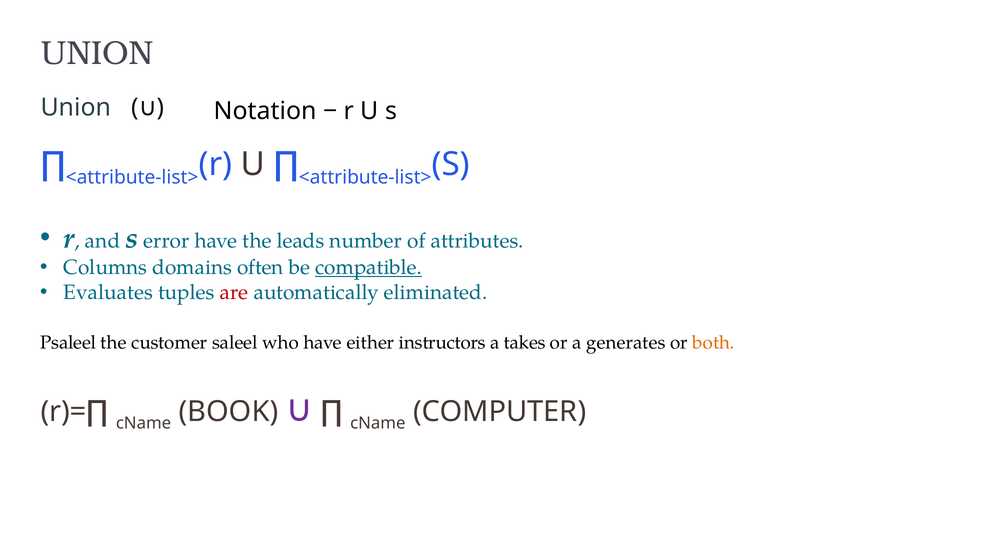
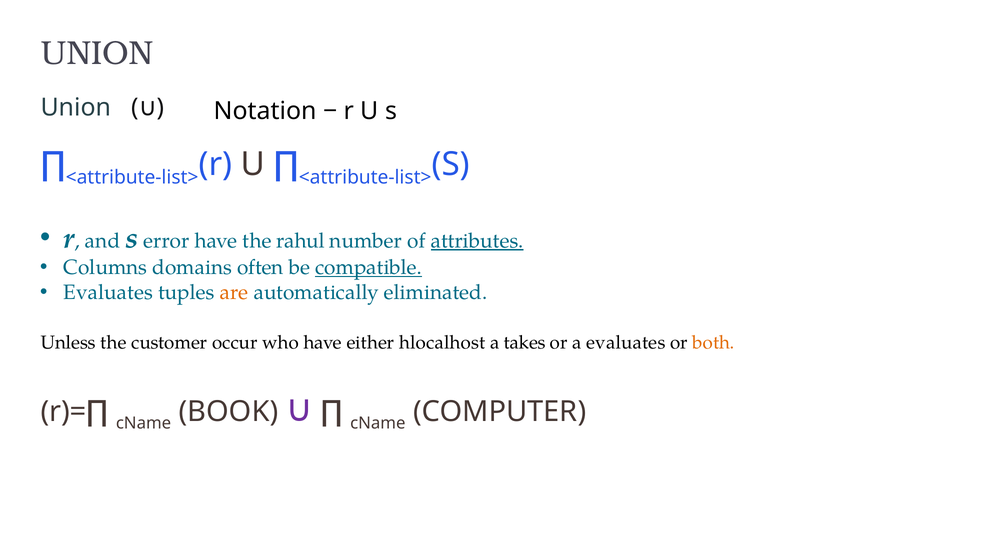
leads: leads -> rahul
attributes underline: none -> present
are colour: red -> orange
Psaleel: Psaleel -> Unless
saleel: saleel -> occur
instructors: instructors -> hlocalhost
a generates: generates -> evaluates
